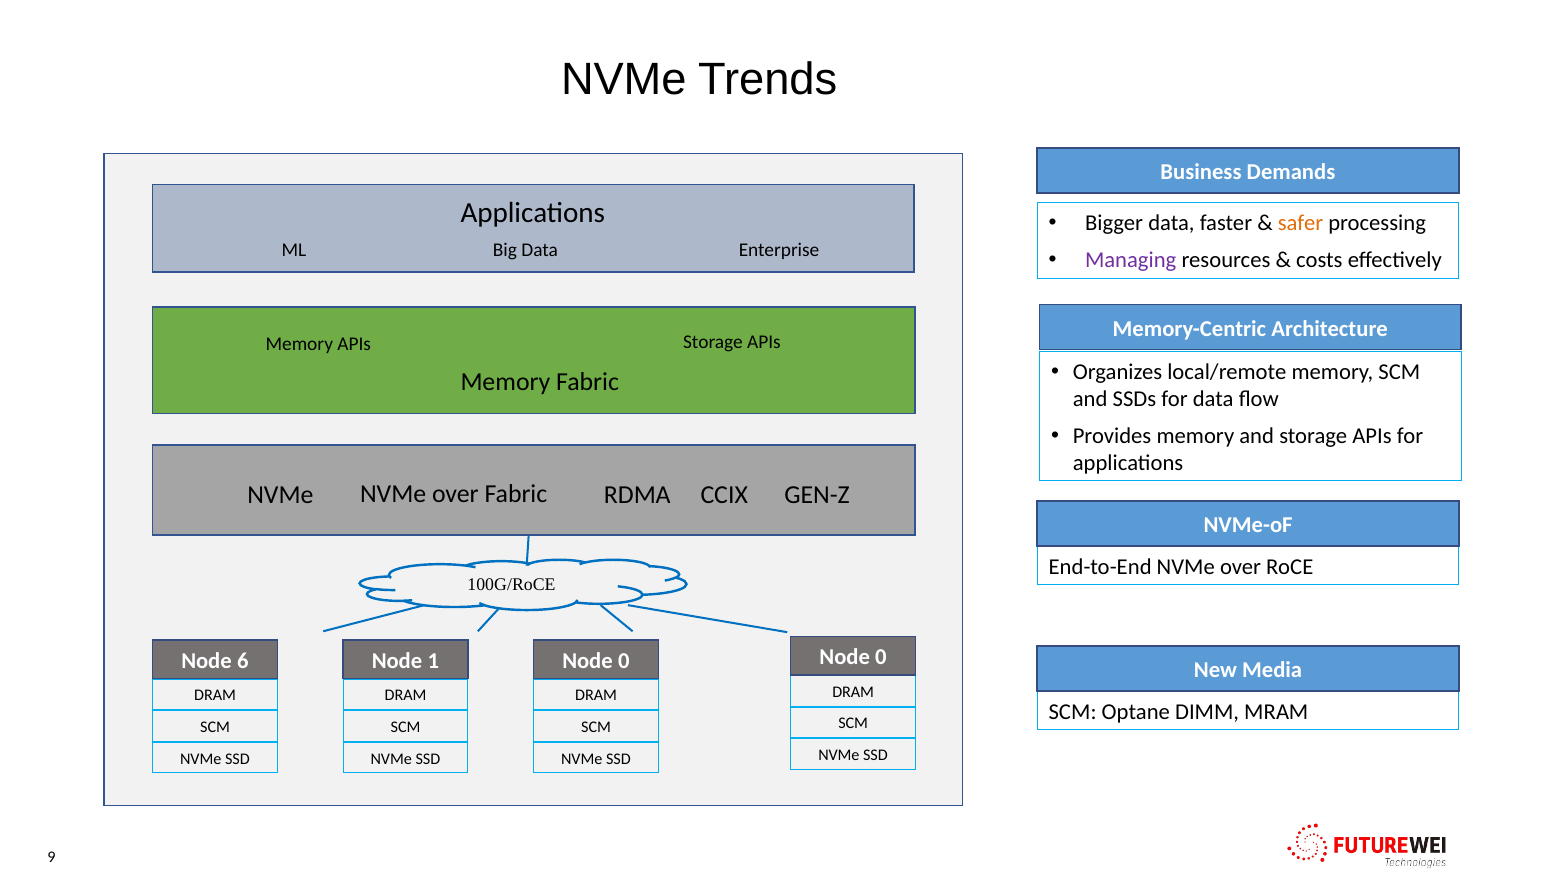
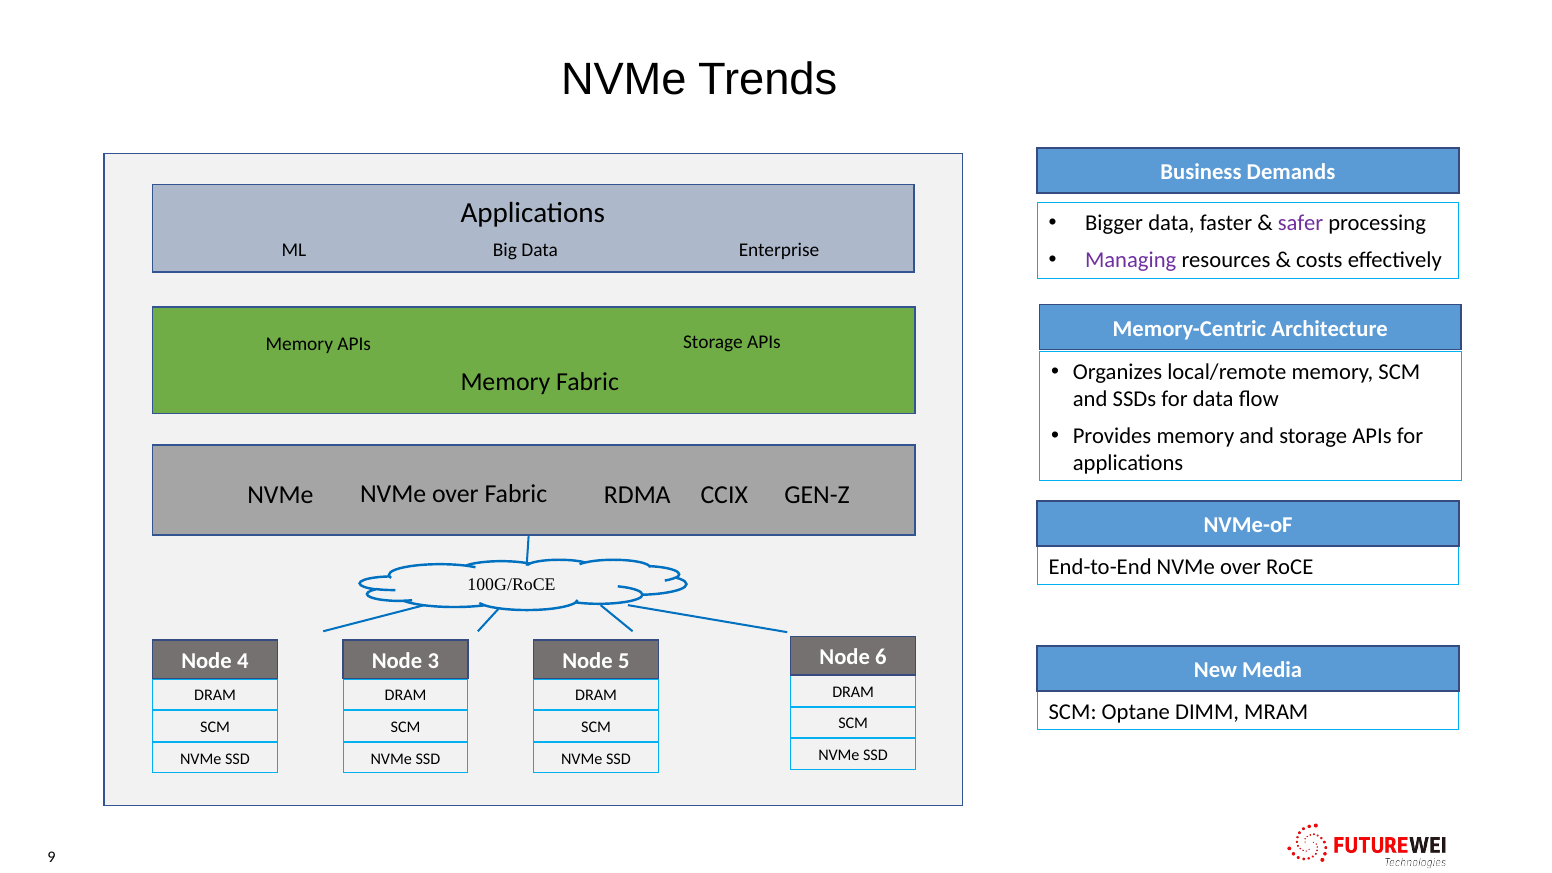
safer colour: orange -> purple
0 at (881, 657): 0 -> 6
6: 6 -> 4
1: 1 -> 3
0 at (624, 661): 0 -> 5
